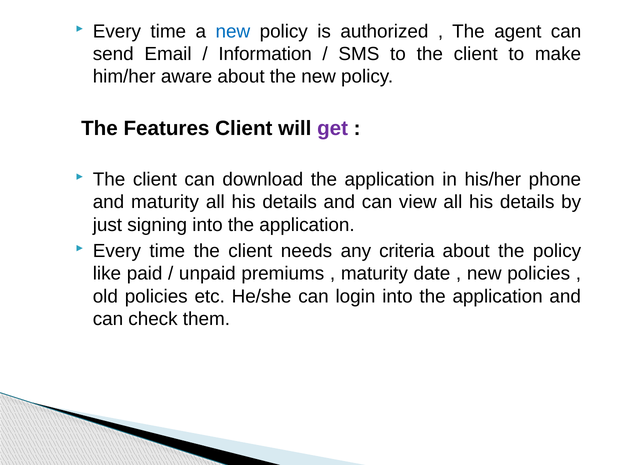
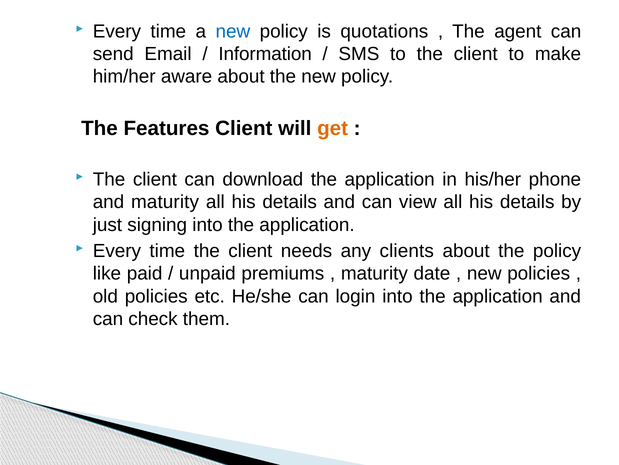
authorized: authorized -> quotations
get colour: purple -> orange
criteria: criteria -> clients
